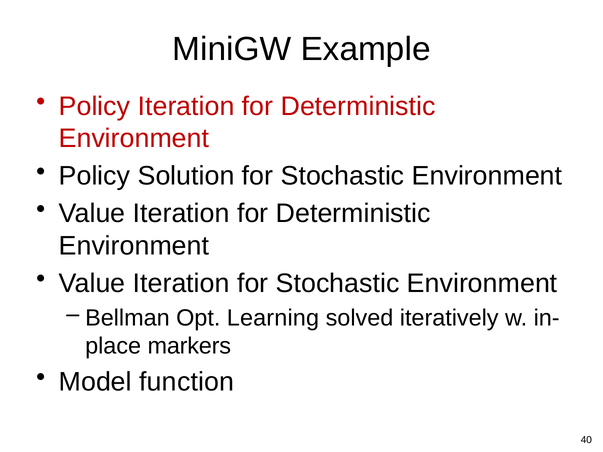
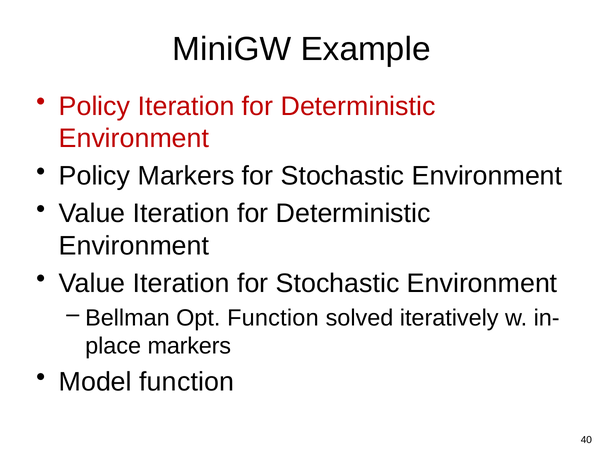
Policy Solution: Solution -> Markers
Opt Learning: Learning -> Function
